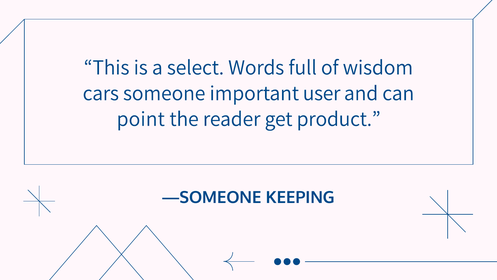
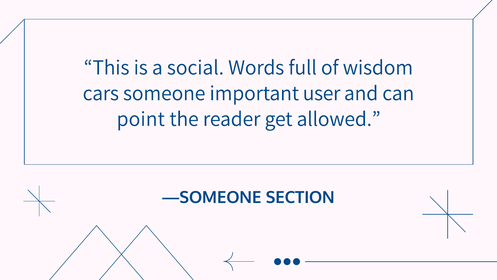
select: select -> social
product: product -> allowed
KEEPING: KEEPING -> SECTION
